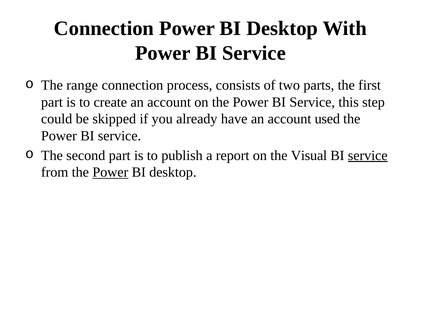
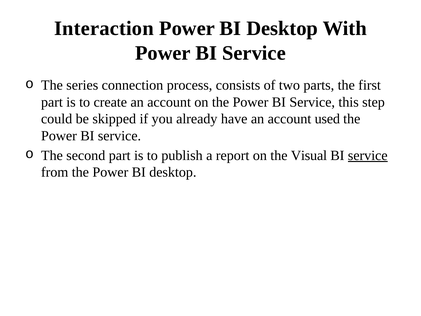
Connection at (104, 28): Connection -> Interaction
range: range -> series
Power at (110, 172) underline: present -> none
